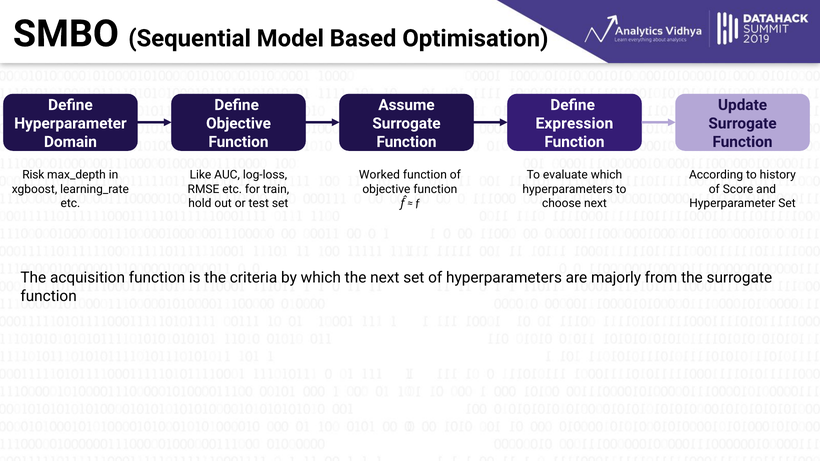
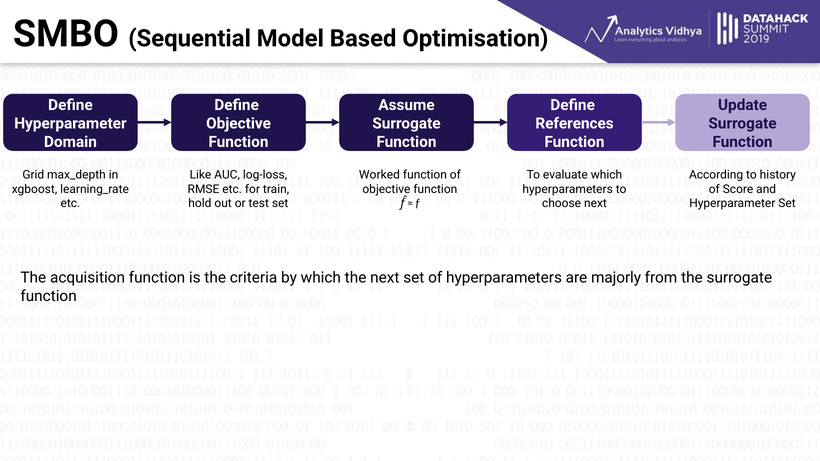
Expression: Expression -> References
Risk: Risk -> Grid
